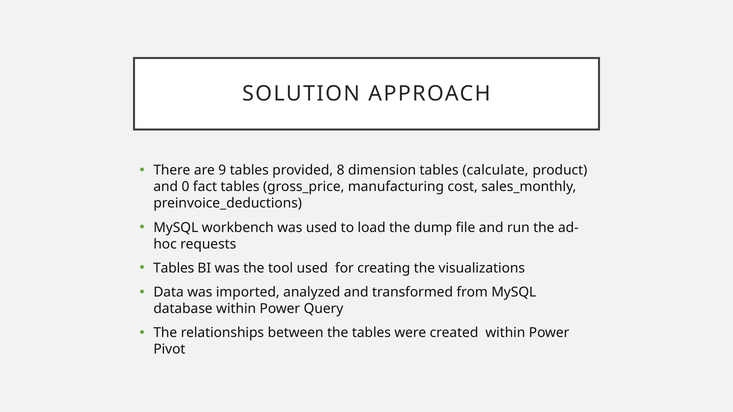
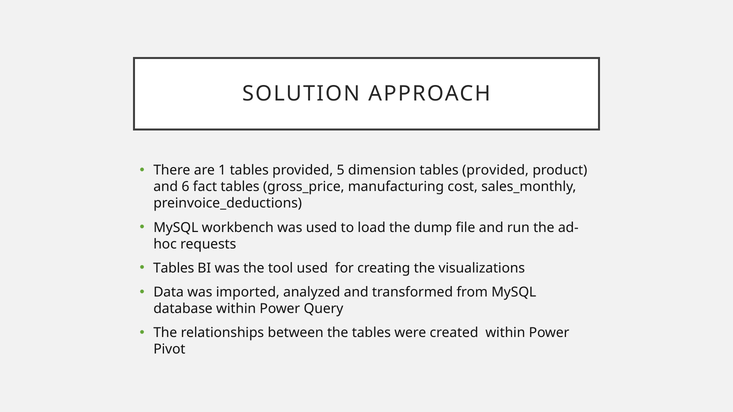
9: 9 -> 1
8: 8 -> 5
dimension tables calculate: calculate -> provided
0: 0 -> 6
